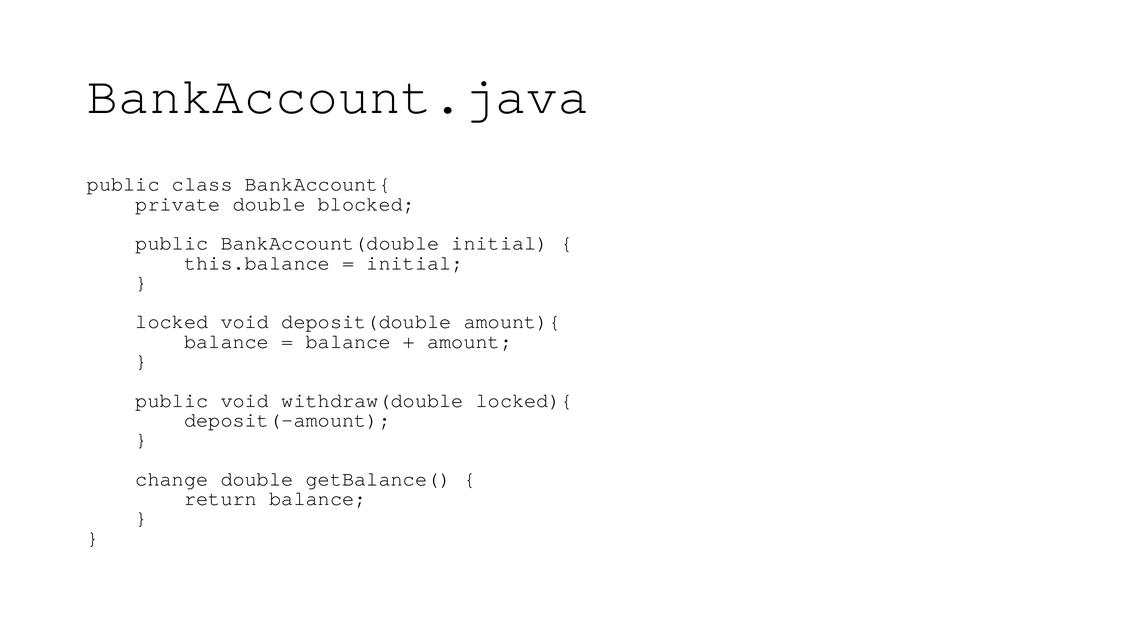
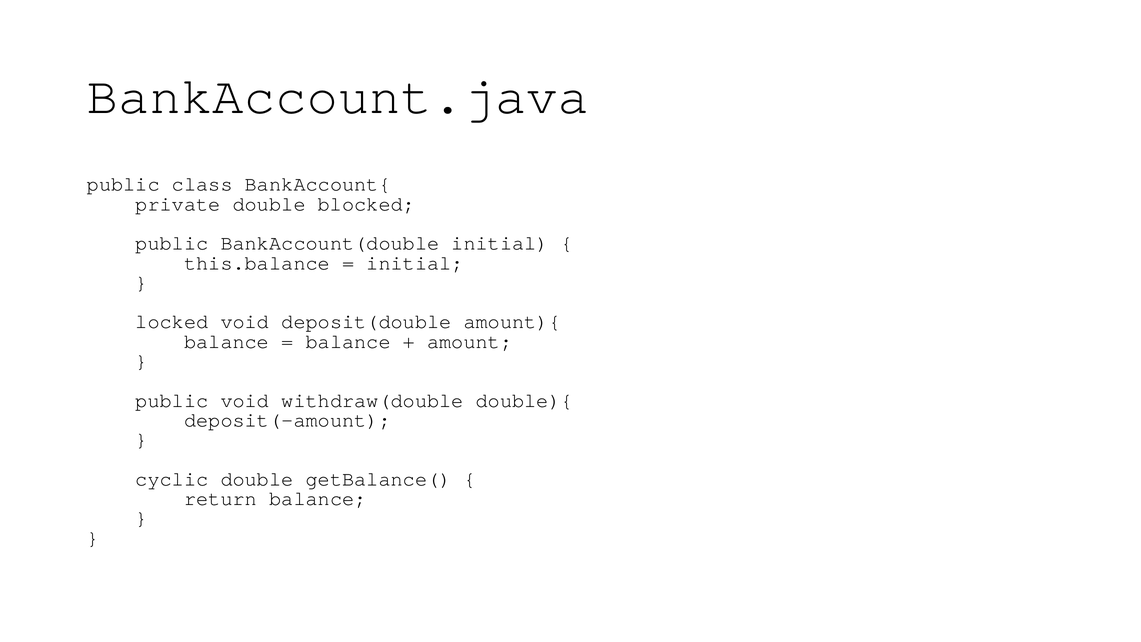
locked){: locked){ -> double){
change: change -> cyclic
